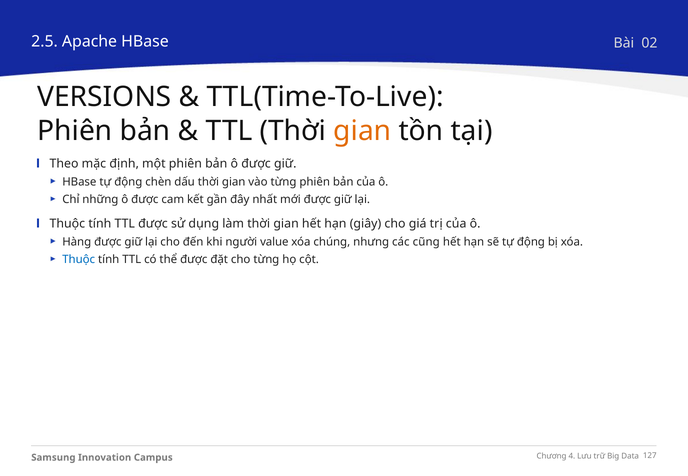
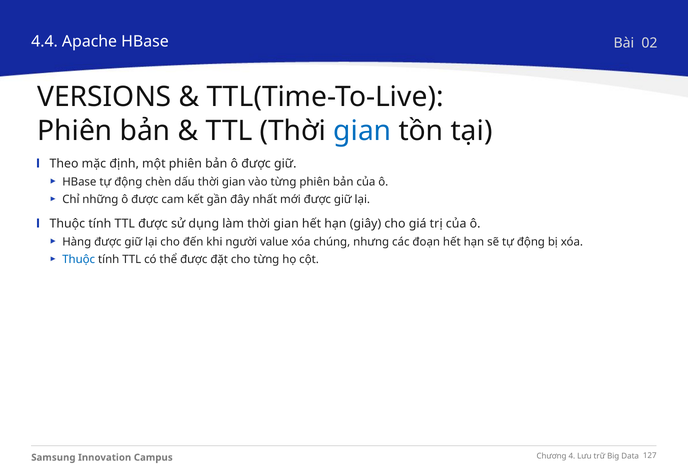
2.5: 2.5 -> 4.4
gian at (362, 131) colour: orange -> blue
cũng: cũng -> đoạn
